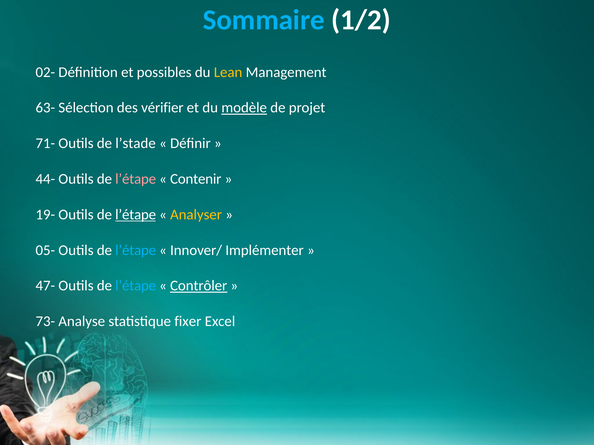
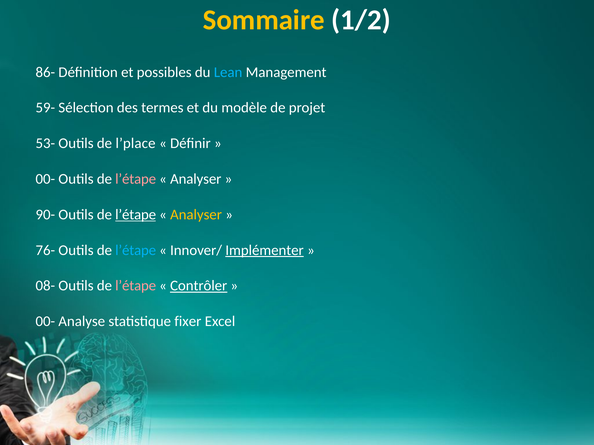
Sommaire colour: light blue -> yellow
02-: 02- -> 86-
Lean colour: yellow -> light blue
63-: 63- -> 59-
vérifier: vérifier -> termes
modèle underline: present -> none
71-: 71- -> 53-
l’stade: l’stade -> l’place
44- at (45, 179): 44- -> 00-
Contenir at (196, 179): Contenir -> Analyser
19-: 19- -> 90-
05-: 05- -> 76-
Implémenter underline: none -> present
47-: 47- -> 08-
l’étape at (136, 286) colour: light blue -> pink
73- at (45, 322): 73- -> 00-
